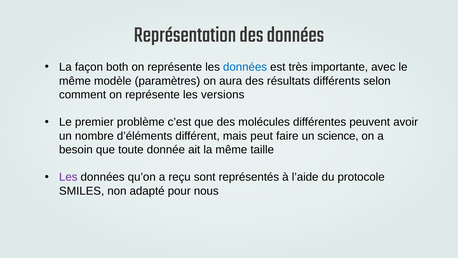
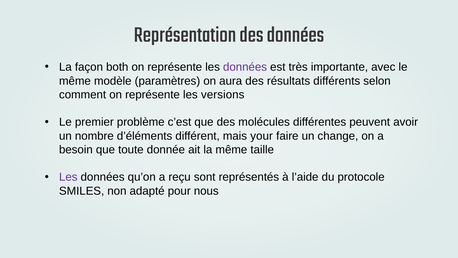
données at (245, 67) colour: blue -> purple
peut: peut -> your
science: science -> change
